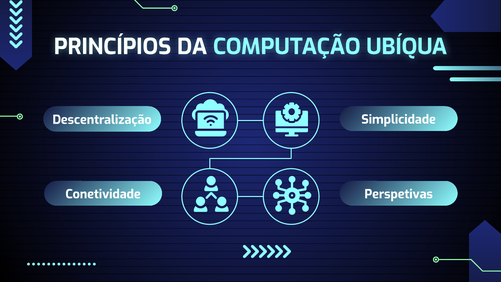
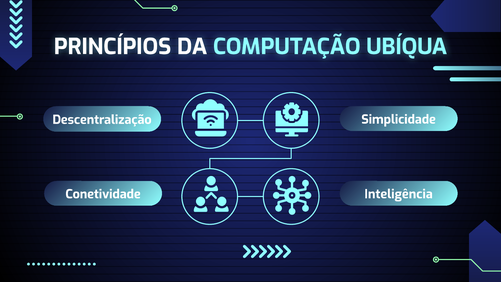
Perspetivas: Perspetivas -> Inteligência
